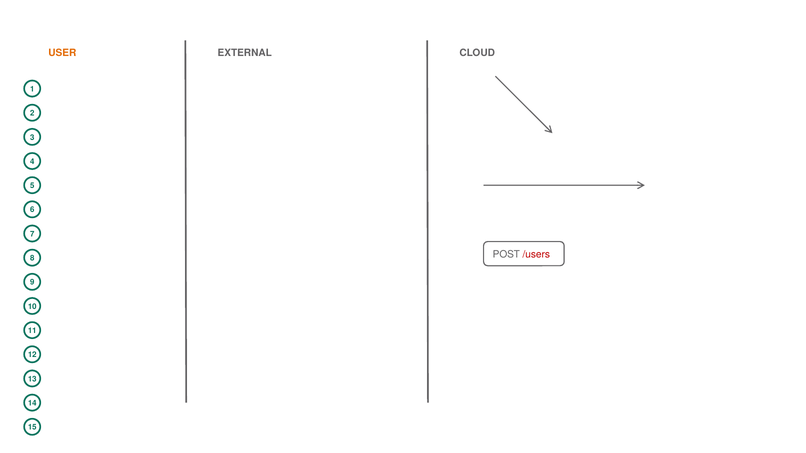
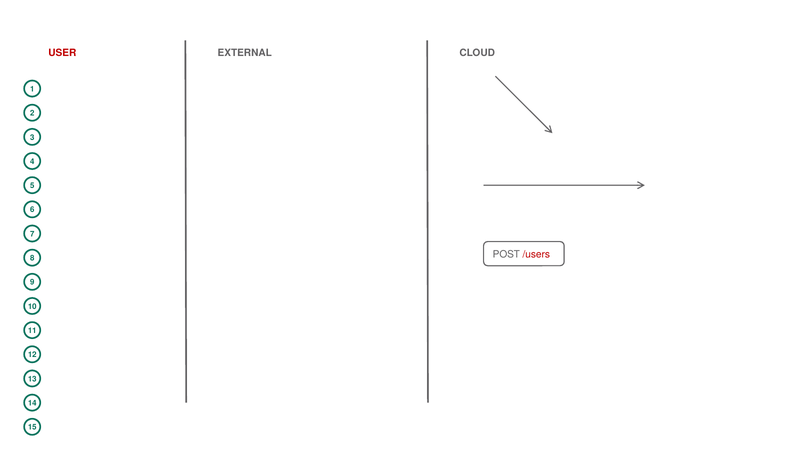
USER colour: orange -> red
